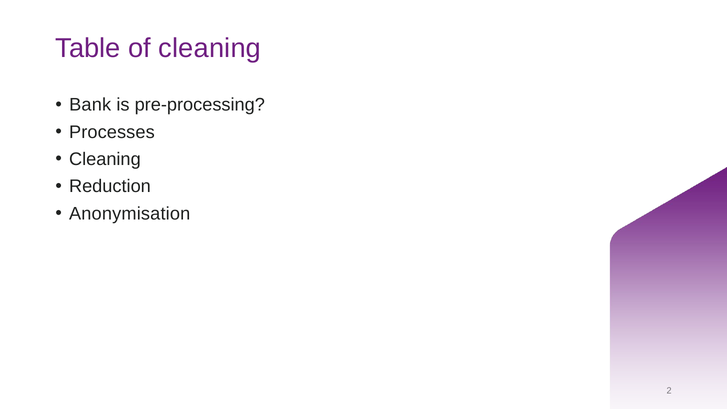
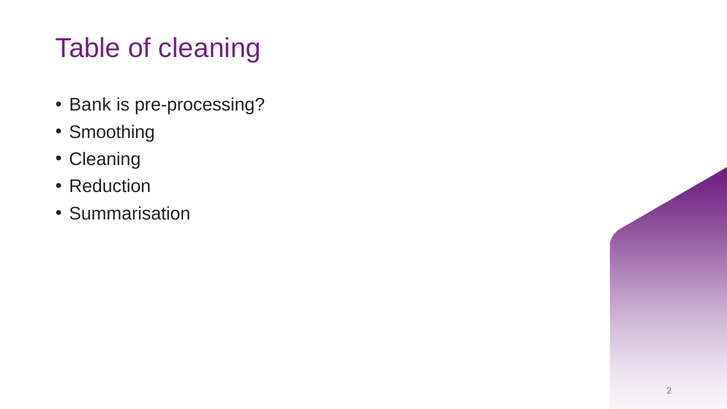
Processes: Processes -> Smoothing
Anonymisation: Anonymisation -> Summarisation
